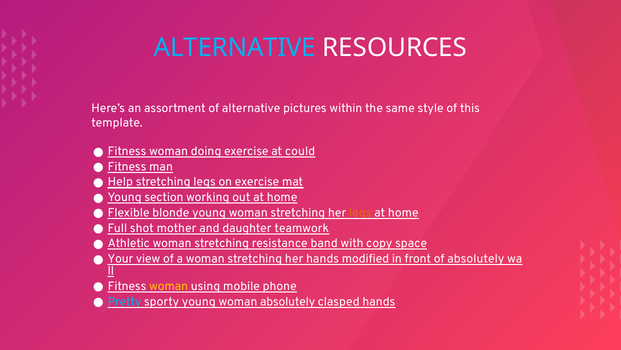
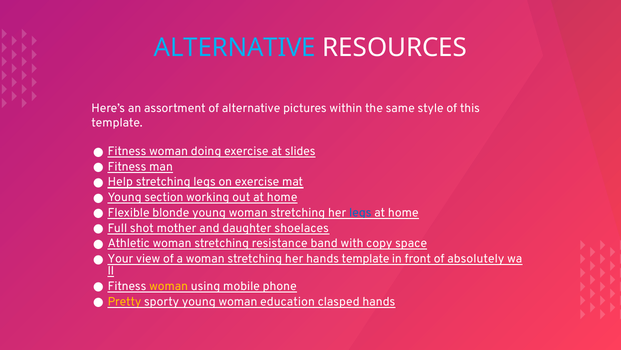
could: could -> slides
legs at (360, 212) colour: orange -> blue
teamwork: teamwork -> shoelaces
hands modified: modified -> template
Pretty colour: light blue -> yellow
woman absolutely: absolutely -> education
